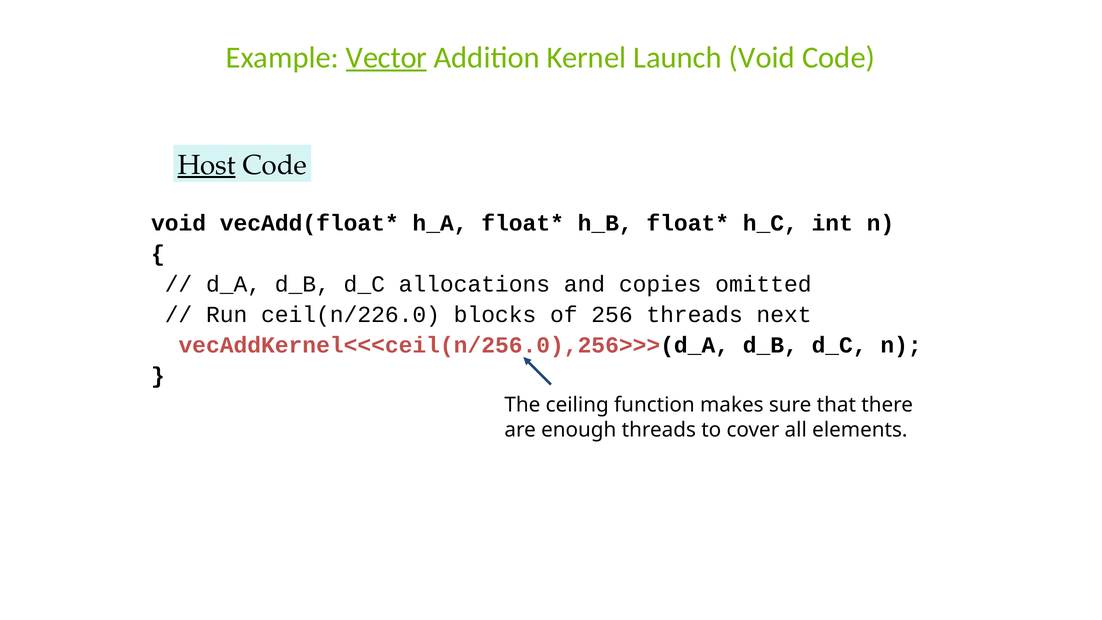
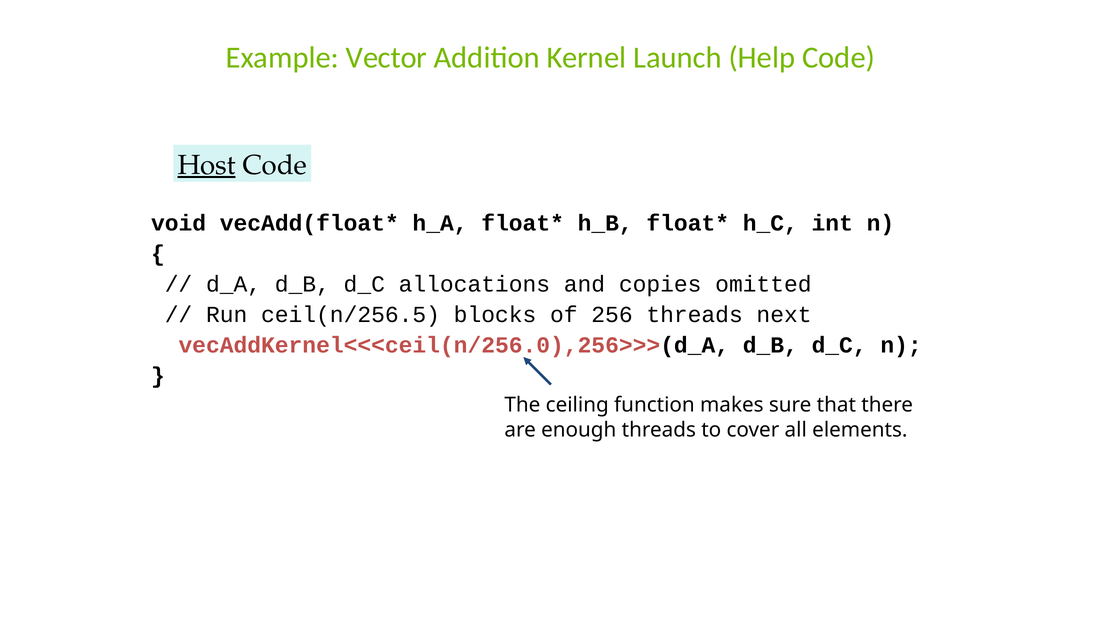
Vector underline: present -> none
Launch Void: Void -> Help
ceil(n/226.0: ceil(n/226.0 -> ceil(n/256.5
